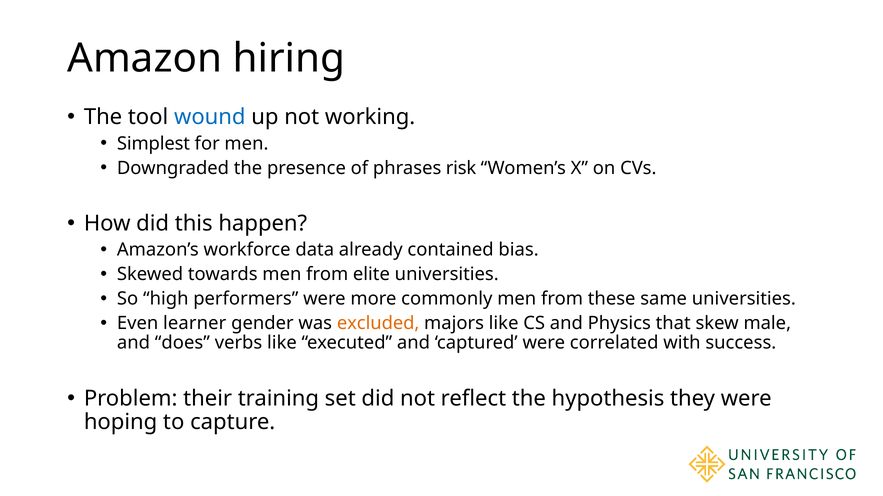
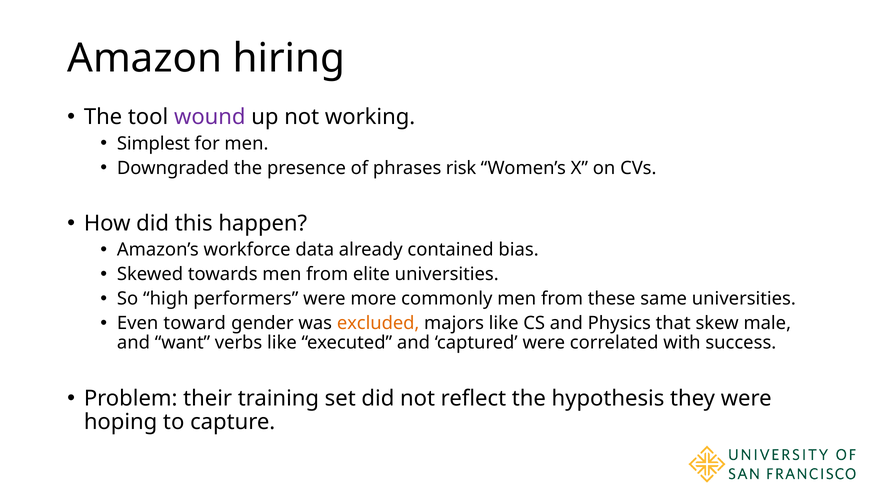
wound colour: blue -> purple
learner: learner -> toward
does: does -> want
